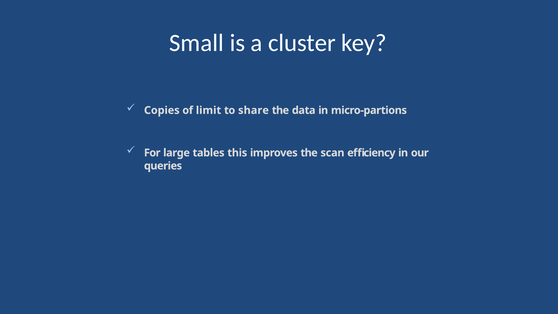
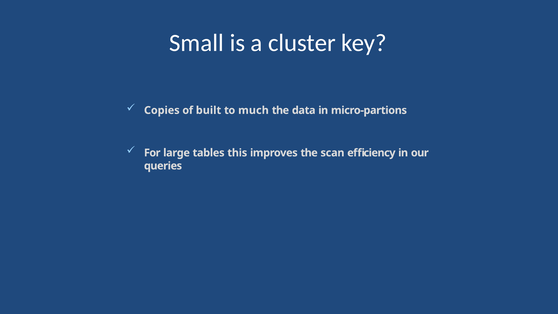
limit: limit -> built
share: share -> much
